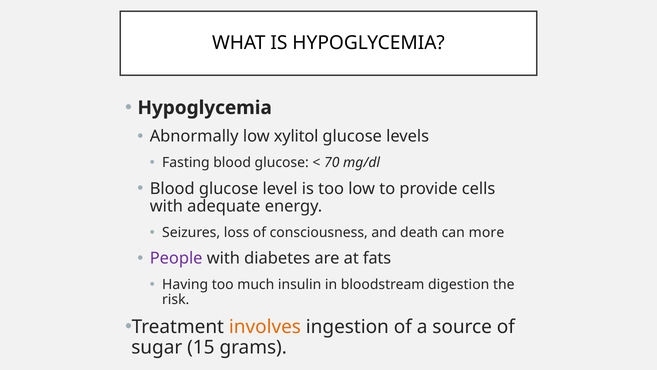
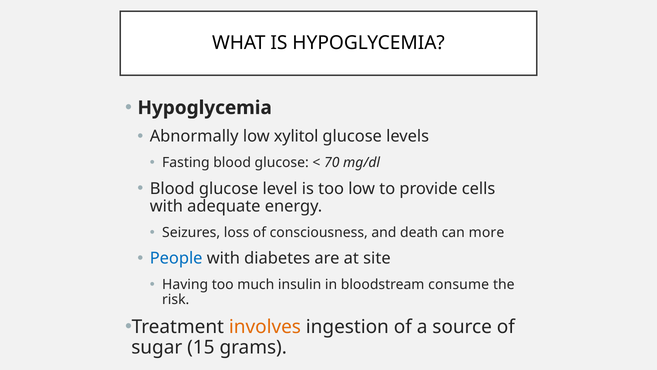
People colour: purple -> blue
fats: fats -> site
digestion: digestion -> consume
